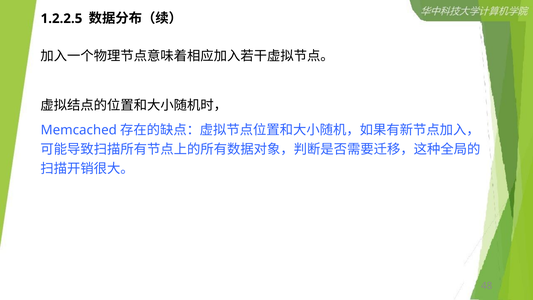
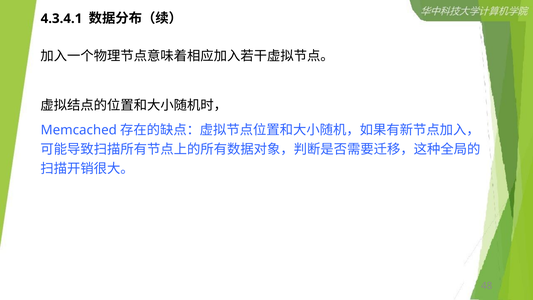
1.2.2.5: 1.2.2.5 -> 4.3.4.1
